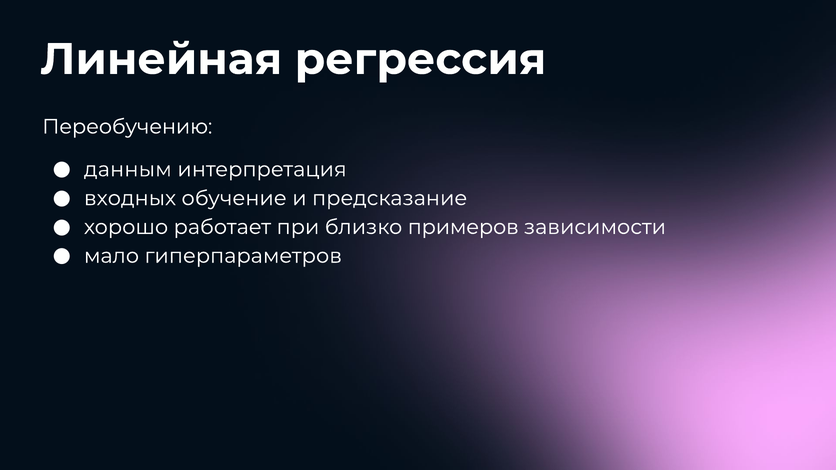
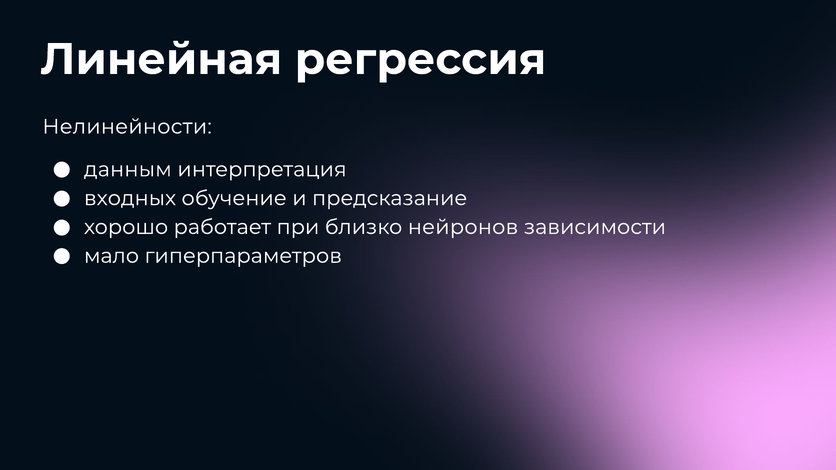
Переобучению: Переобучению -> Нелинейности
примеров: примеров -> нейронов
